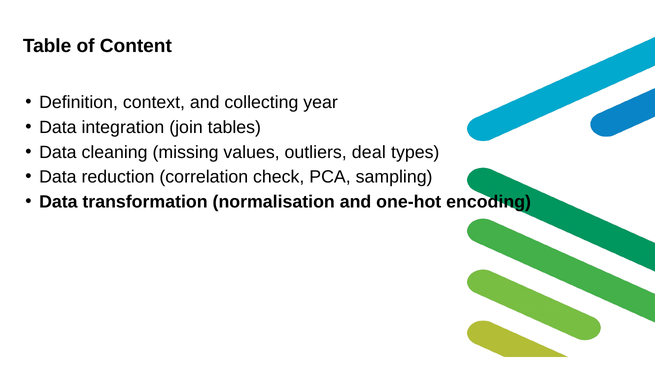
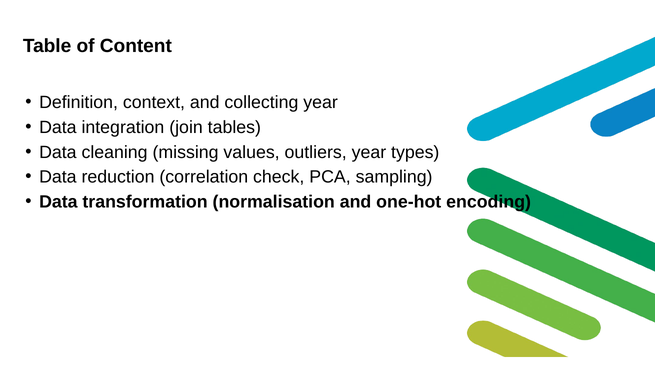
outliers deal: deal -> year
